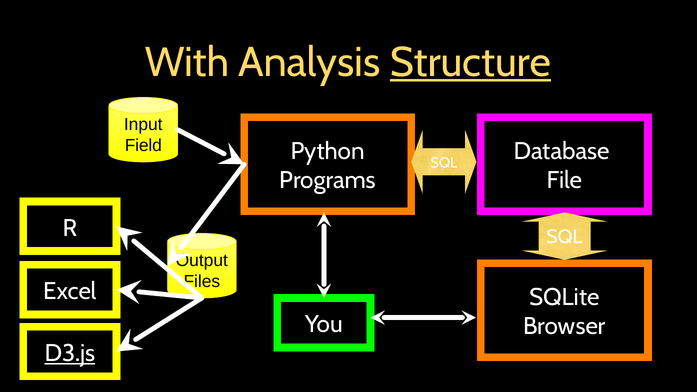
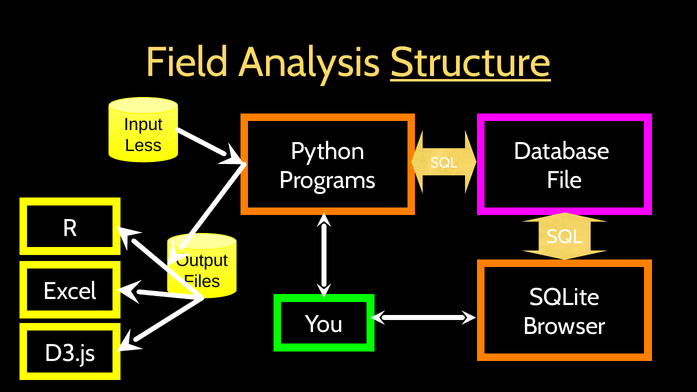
With: With -> Field
Field: Field -> Less
D3.js underline: present -> none
